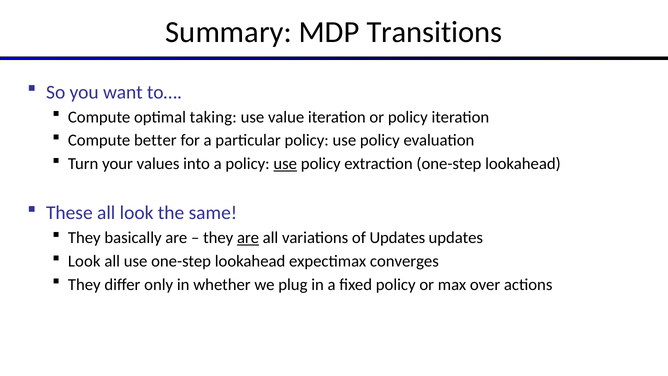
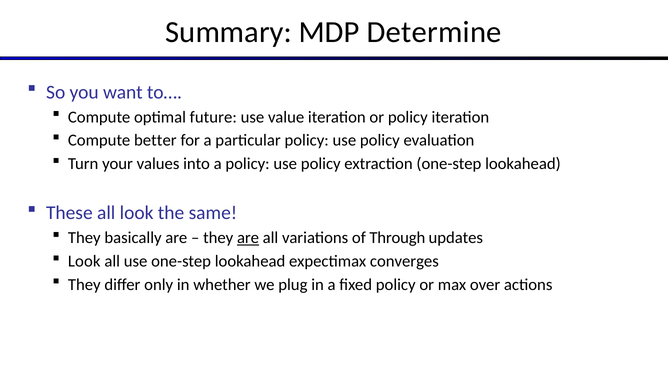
Transitions: Transitions -> Determine
taking: taking -> future
use at (285, 164) underline: present -> none
of Updates: Updates -> Through
